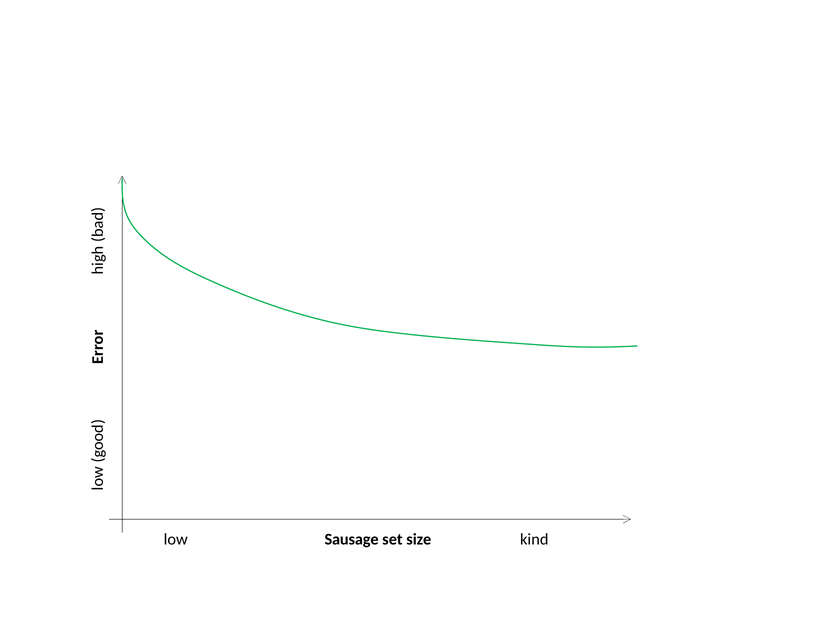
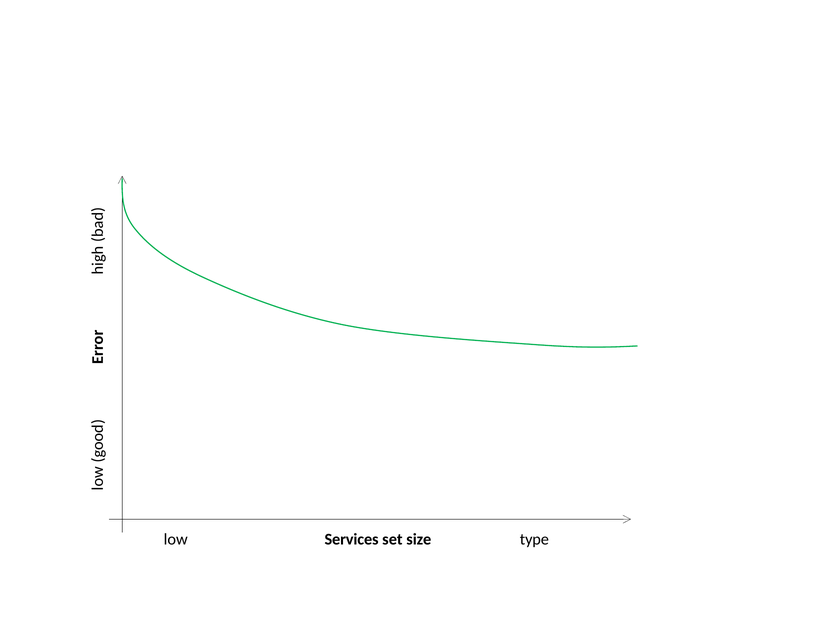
Sausage: Sausage -> Services
kind: kind -> type
